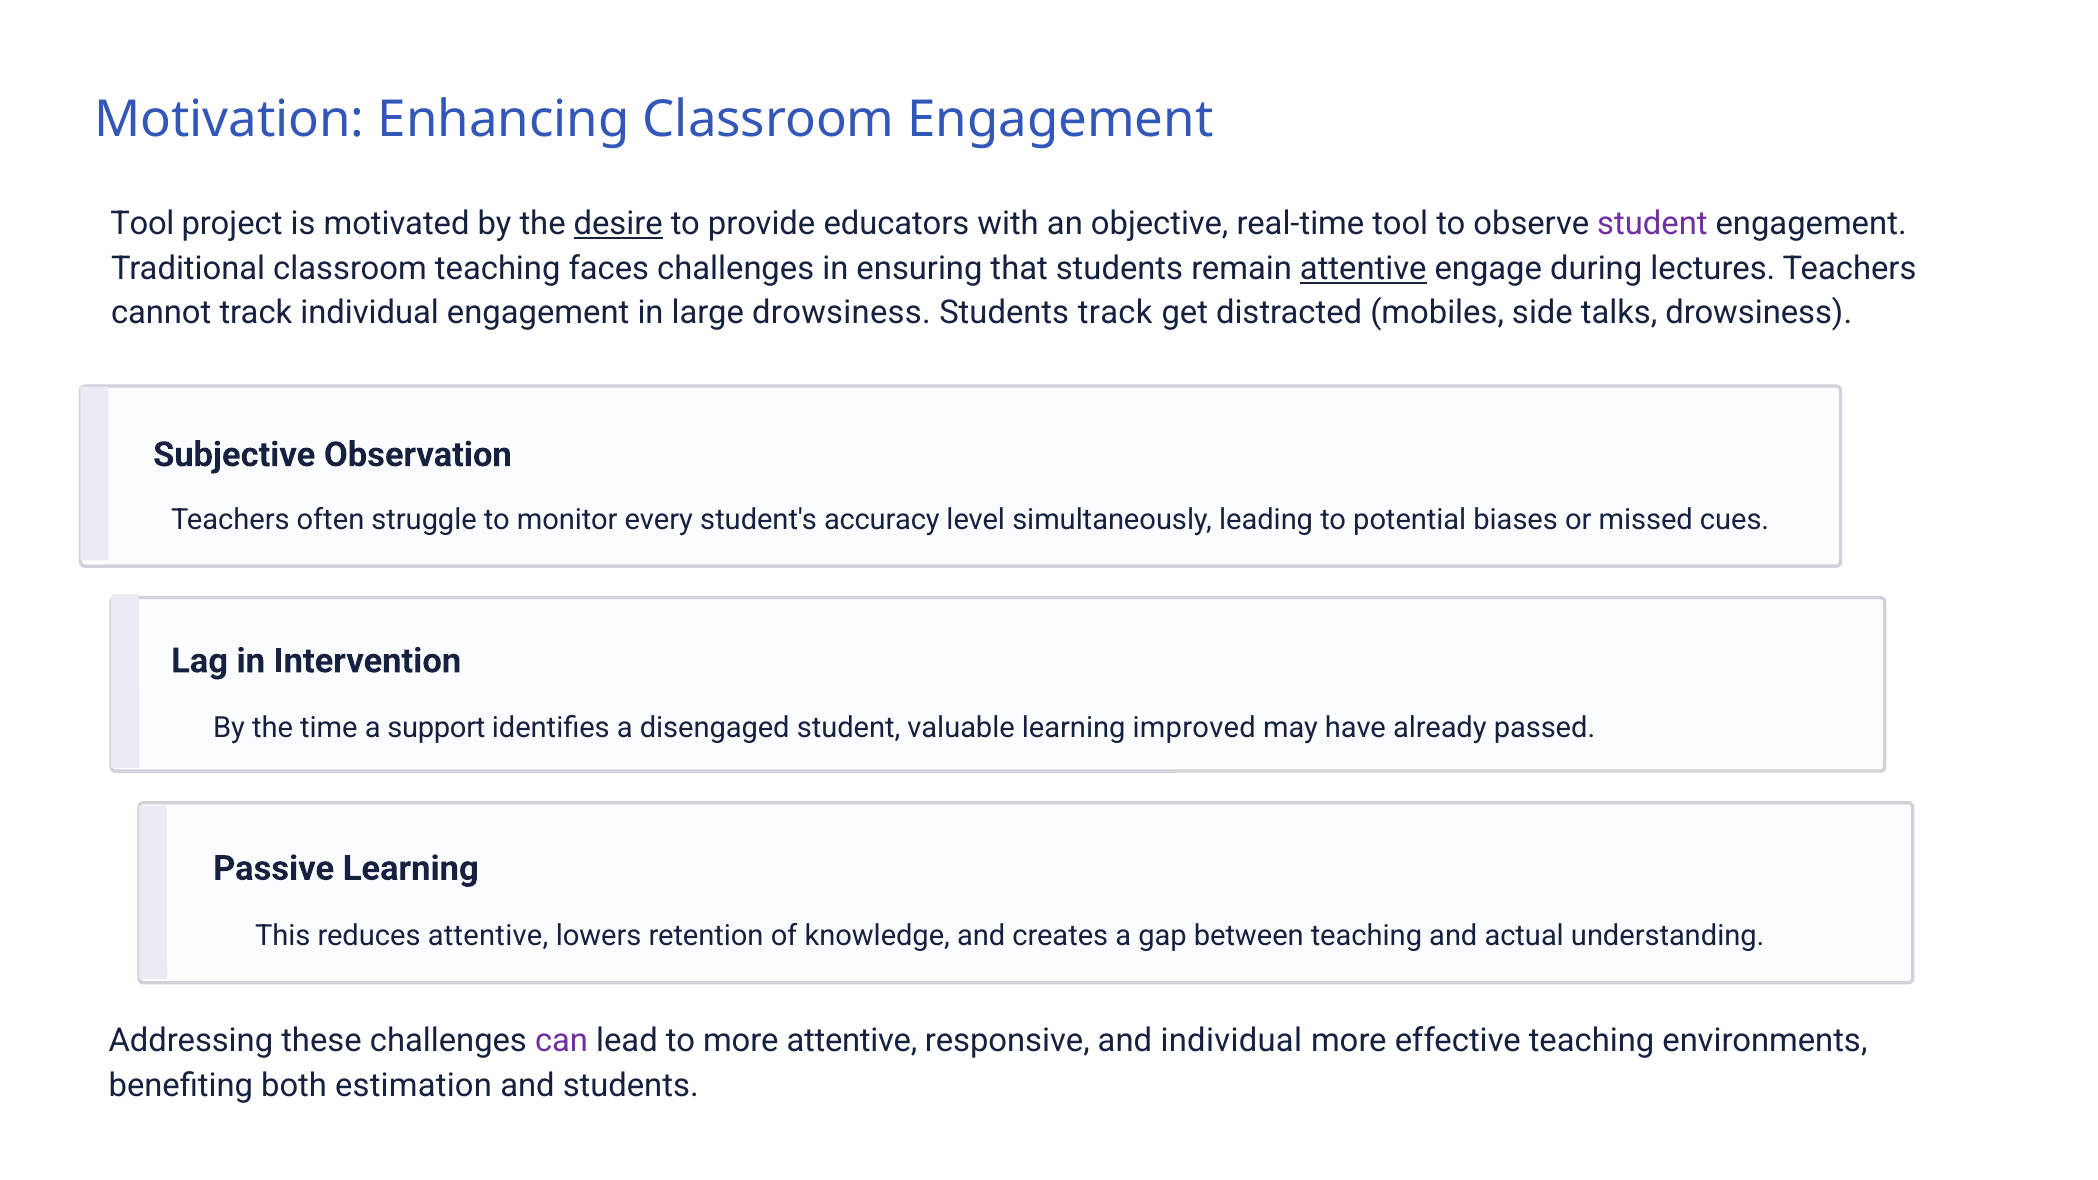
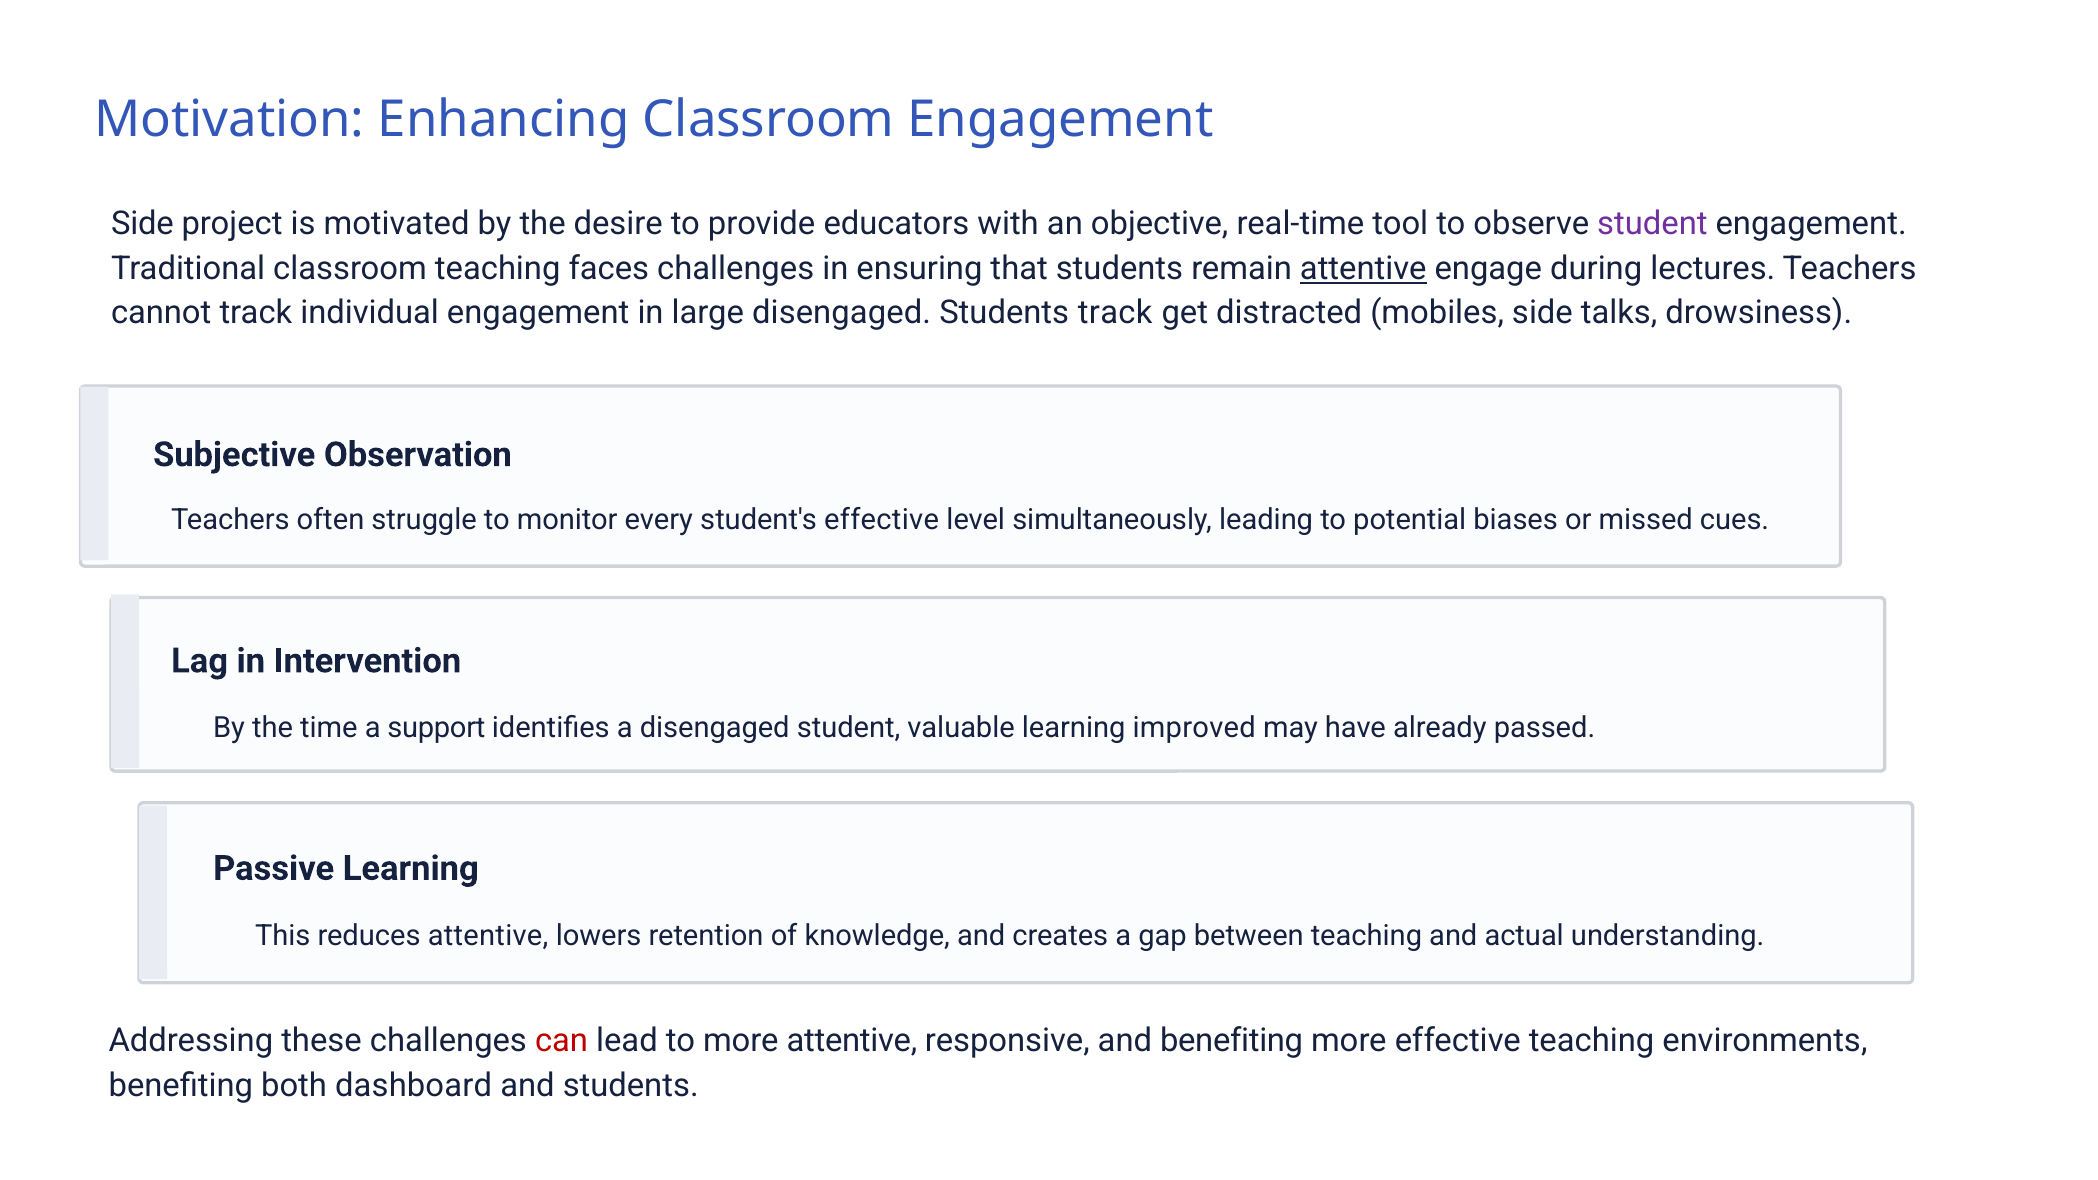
Tool at (142, 224): Tool -> Side
desire underline: present -> none
large drowsiness: drowsiness -> disengaged
student's accuracy: accuracy -> effective
can colour: purple -> red
and individual: individual -> benefiting
estimation: estimation -> dashboard
